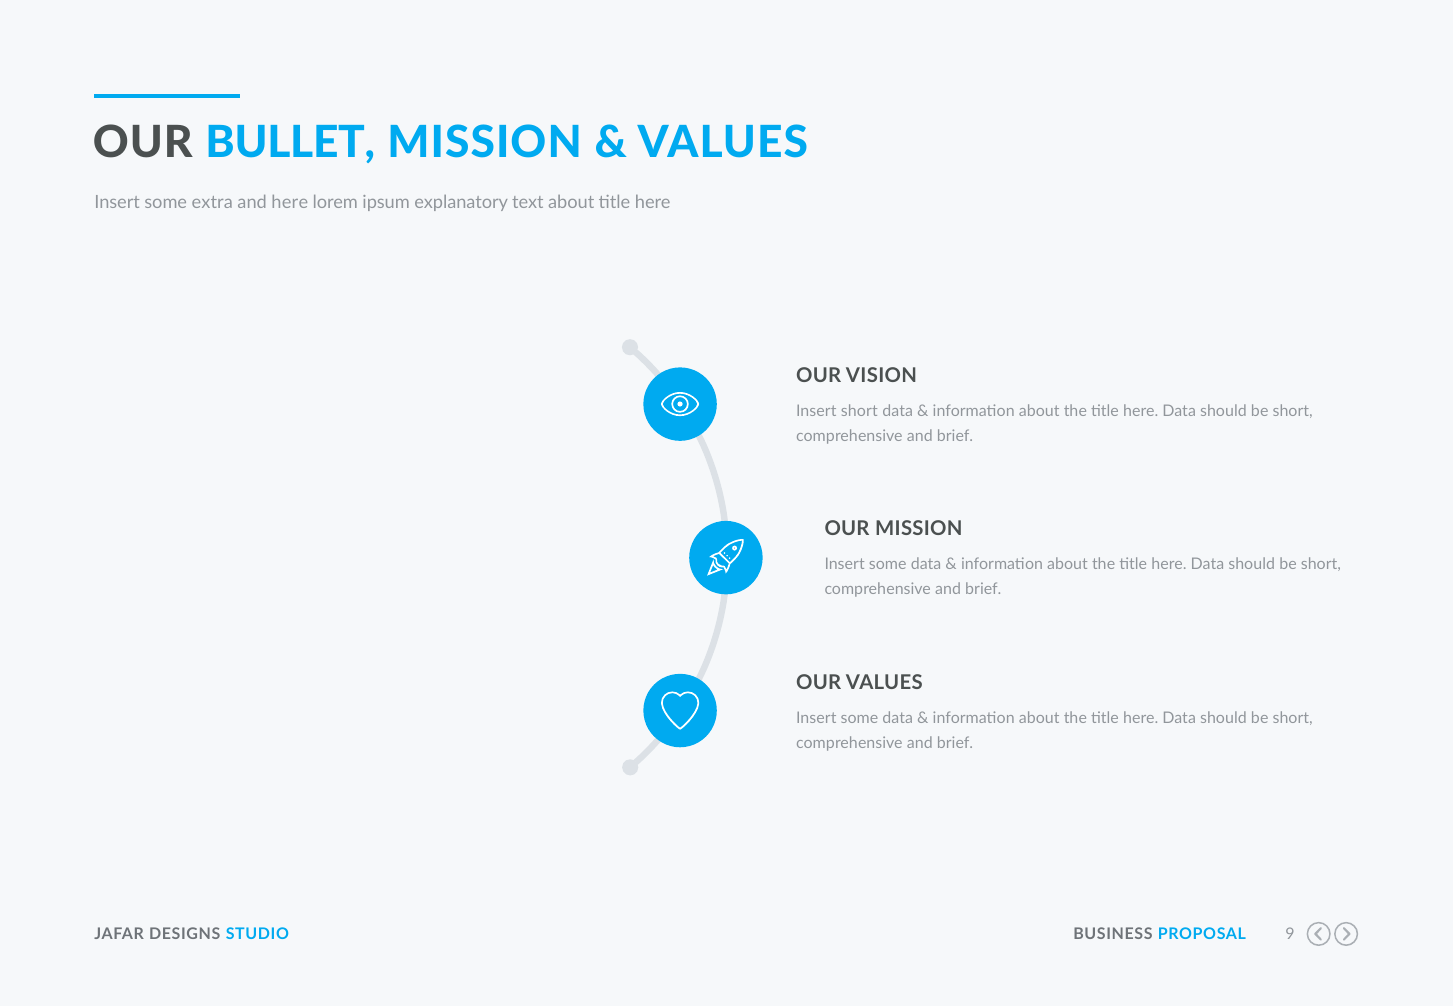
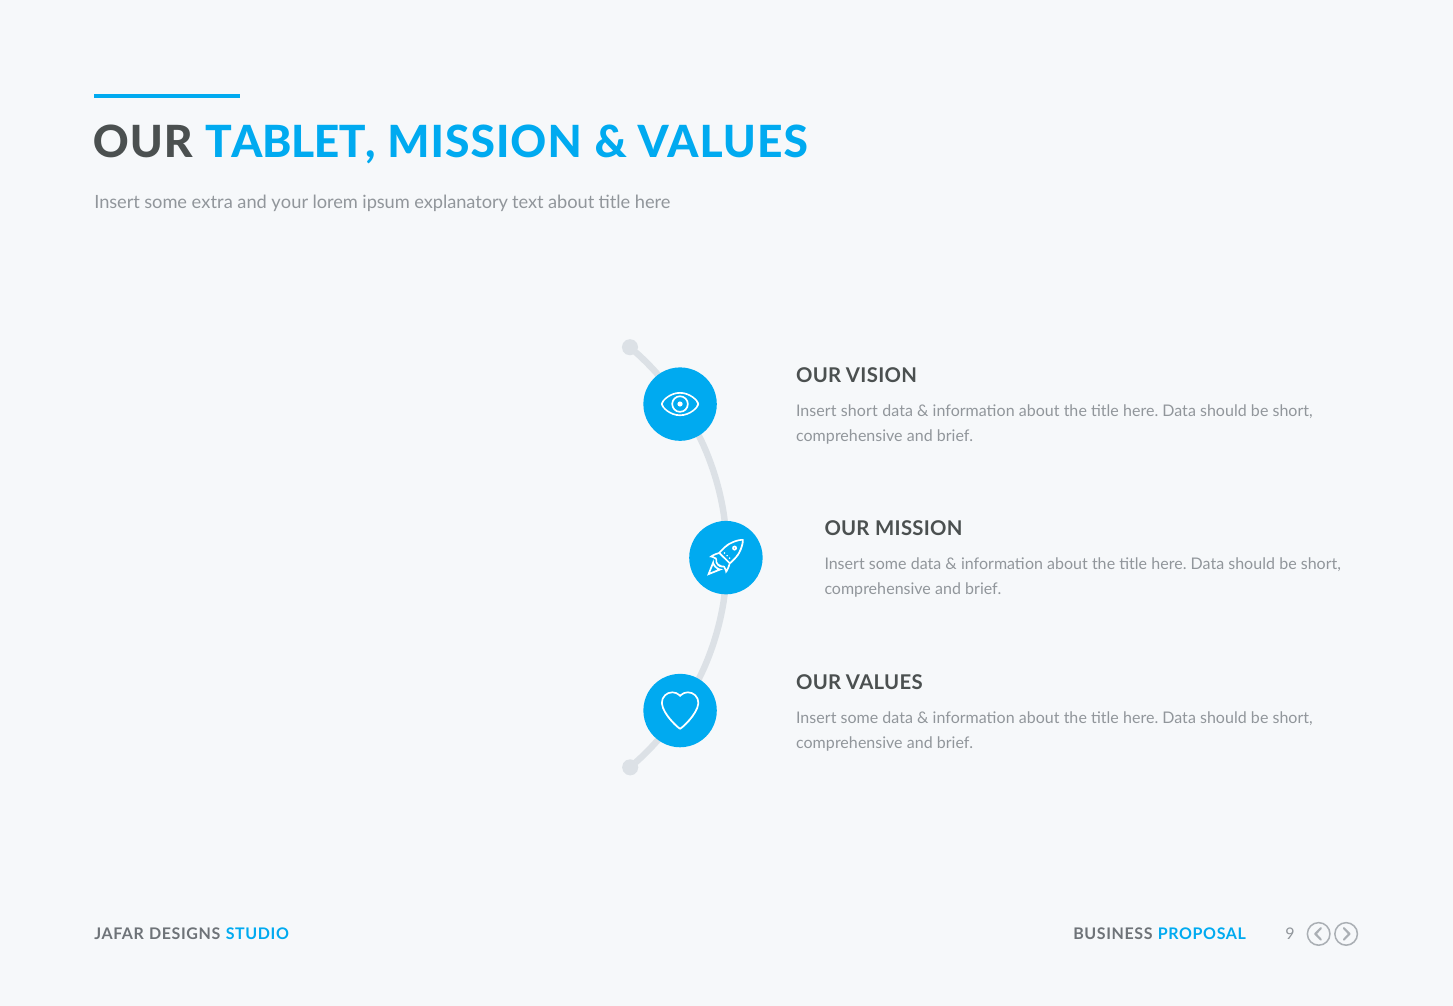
BULLET: BULLET -> TABLET
and here: here -> your
